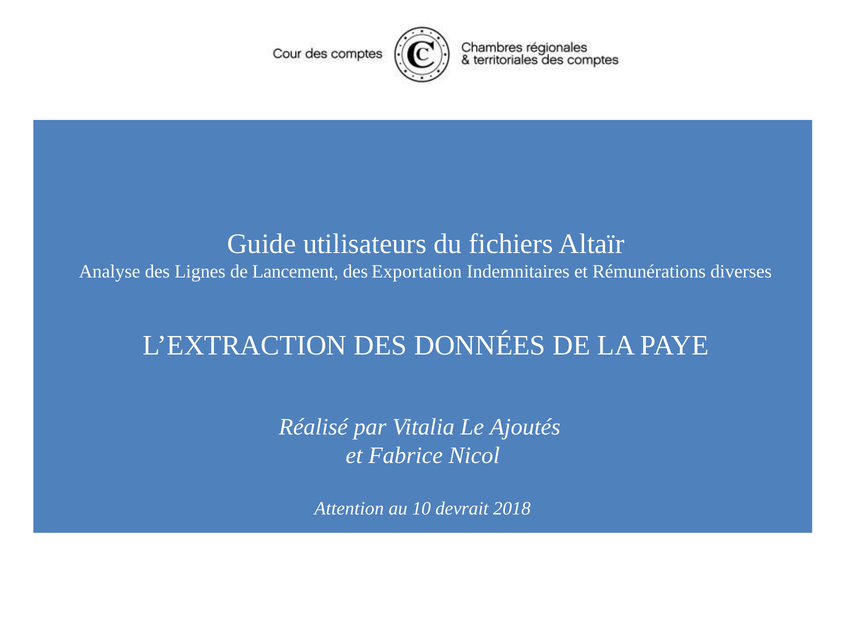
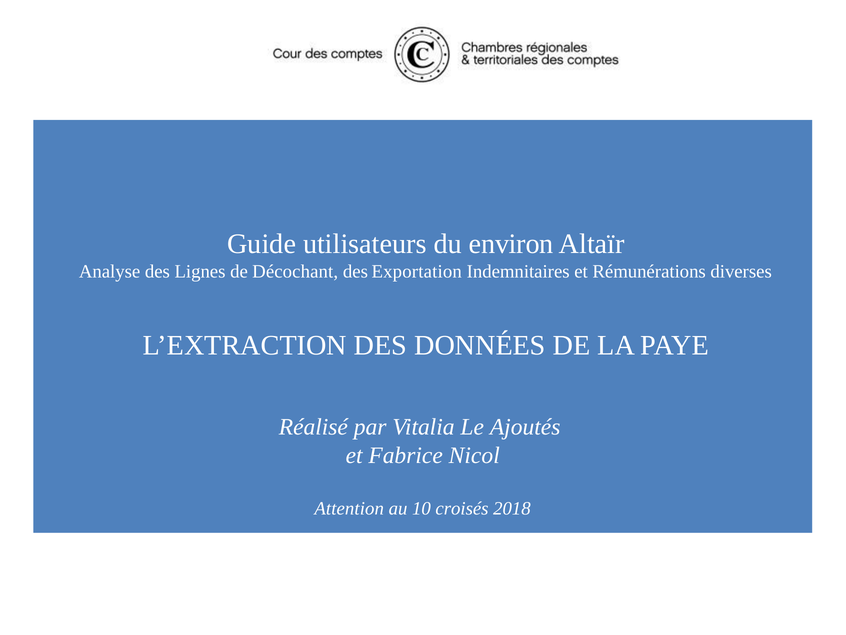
fichiers: fichiers -> environ
Lancement: Lancement -> Décochant
devrait: devrait -> croisés
